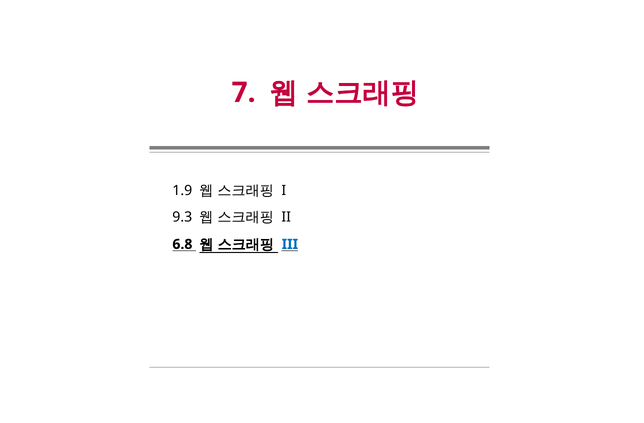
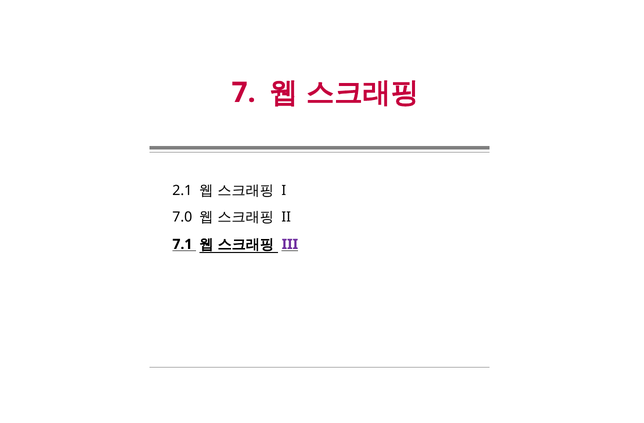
1.9: 1.9 -> 2.1
9.3: 9.3 -> 7.0
6.8: 6.8 -> 7.1
III colour: blue -> purple
